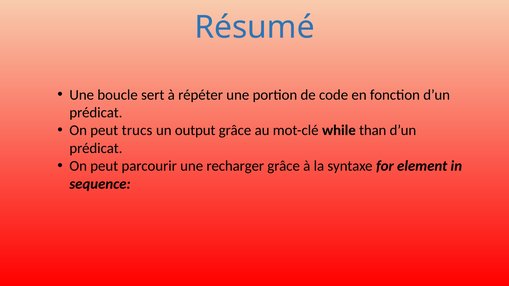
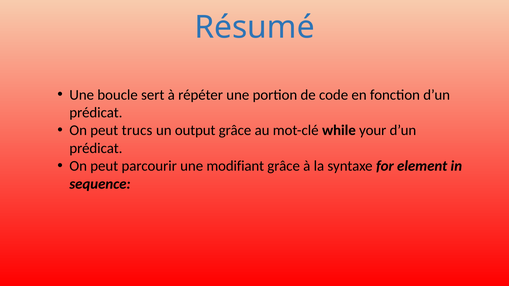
than: than -> your
recharger: recharger -> modifiant
